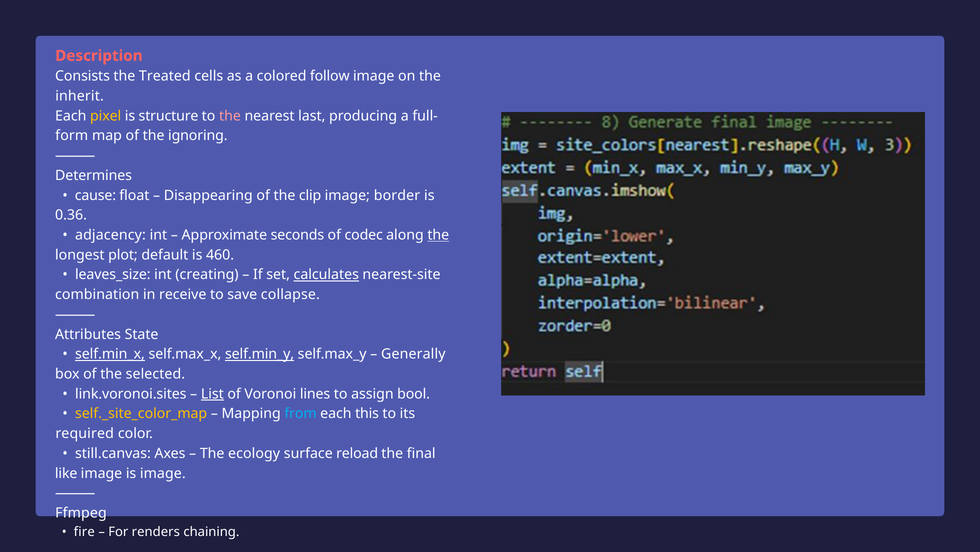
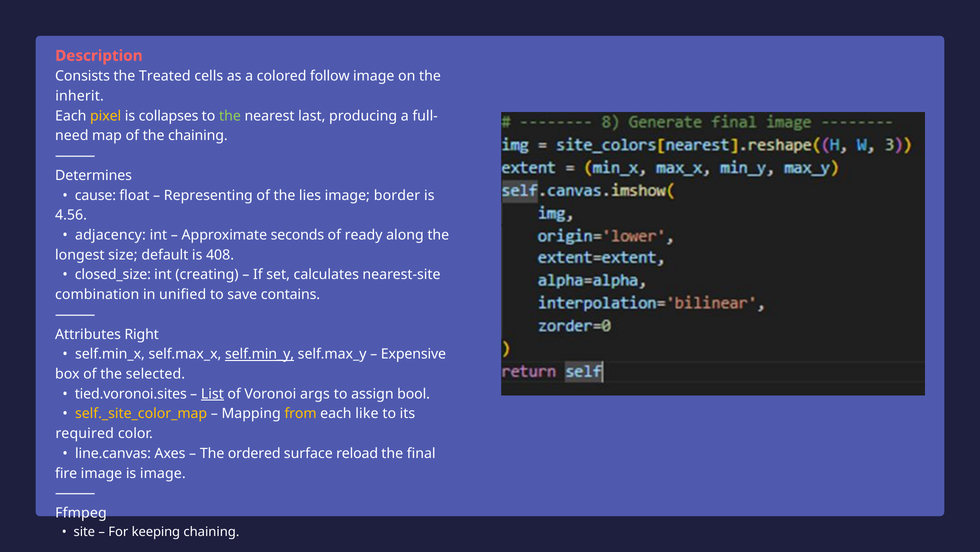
structure: structure -> collapses
the at (230, 116) colour: pink -> light green
form: form -> need
the ignoring: ignoring -> chaining
Disappearing: Disappearing -> Representing
clip: clip -> lies
0.36: 0.36 -> 4.56
codec: codec -> ready
the at (438, 235) underline: present -> none
plot: plot -> size
460: 460 -> 408
leaves_size: leaves_size -> closed_size
calculates underline: present -> none
receive: receive -> unified
collapse: collapse -> contains
State: State -> Right
self.min_x underline: present -> none
Generally: Generally -> Expensive
link.voronoi.sites: link.voronoi.sites -> tied.voronoi.sites
lines: lines -> args
from colour: light blue -> yellow
this: this -> like
still.canvas: still.canvas -> line.canvas
ecology: ecology -> ordered
like: like -> fire
fire: fire -> site
renders: renders -> keeping
